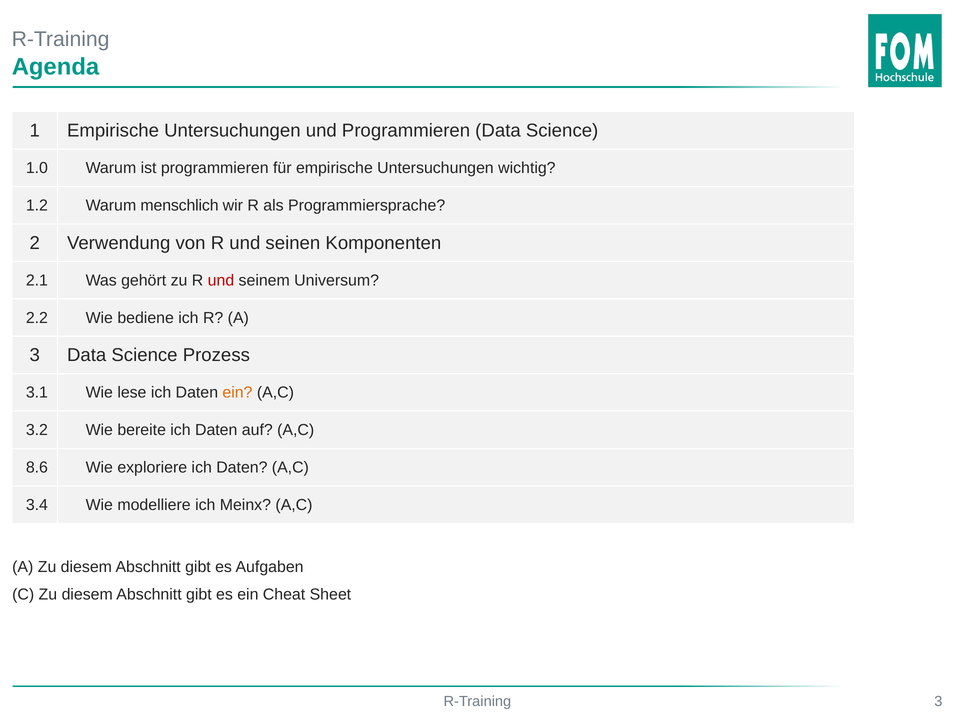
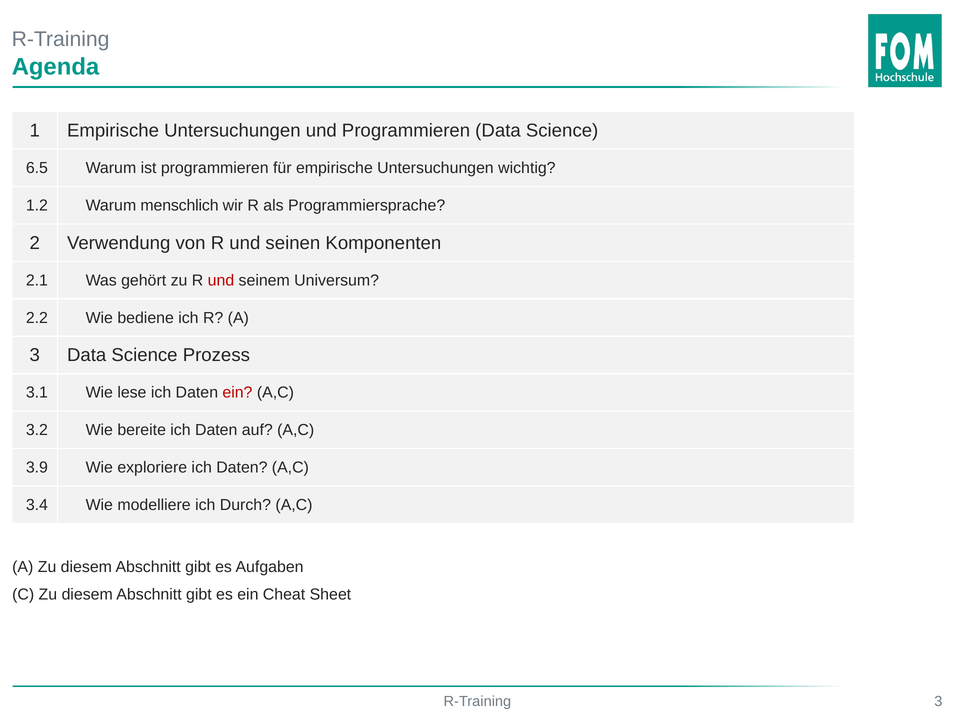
1.0: 1.0 -> 6.5
ein at (237, 392) colour: orange -> red
8.6: 8.6 -> 3.9
Meinx: Meinx -> Durch
